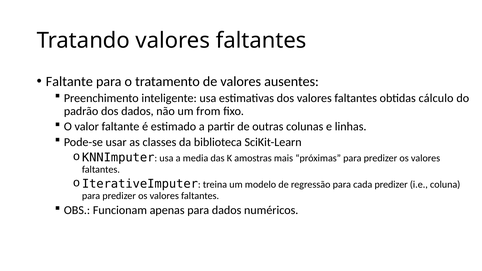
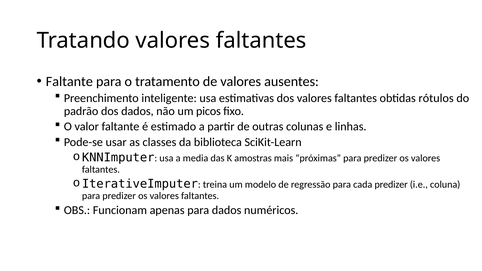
cálculo: cálculo -> rótulos
from: from -> picos
